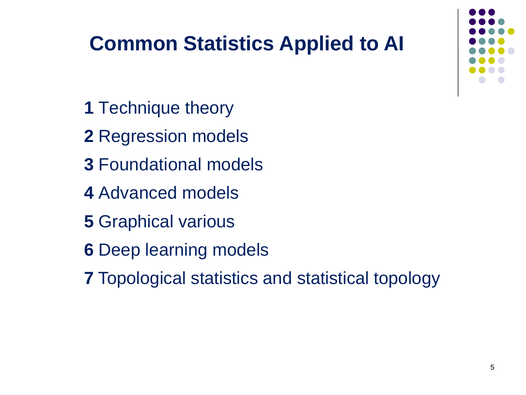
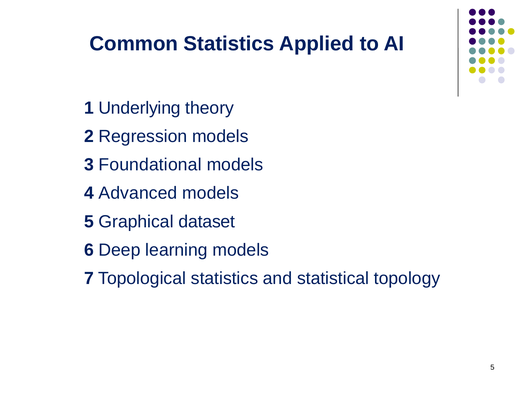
Technique: Technique -> Underlying
various: various -> dataset
